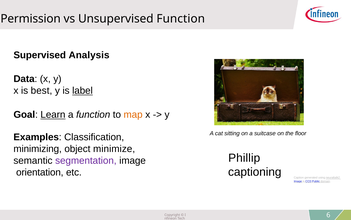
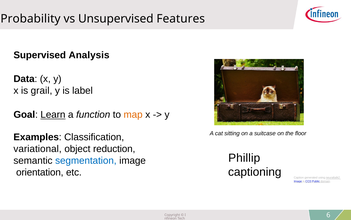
Permission: Permission -> Probability
Unsupervised Function: Function -> Features
best: best -> grail
label underline: present -> none
minimizing: minimizing -> variational
minimize: minimize -> reduction
segmentation colour: purple -> blue
